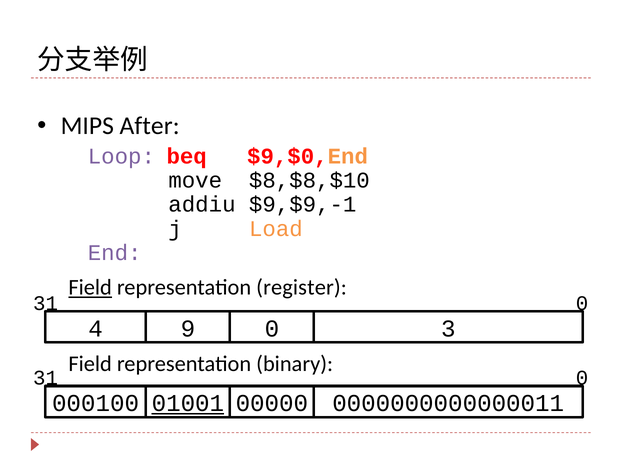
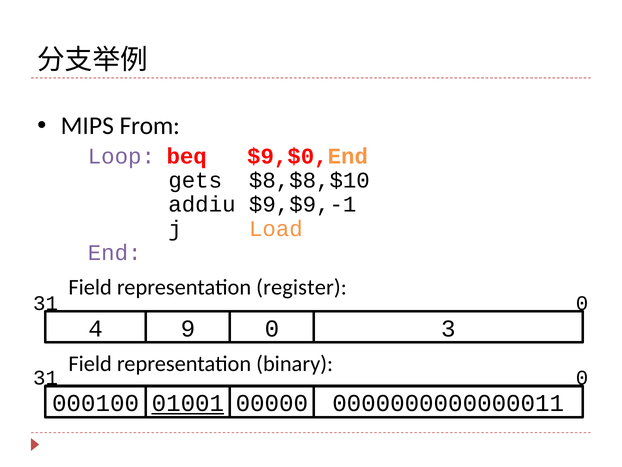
After: After -> From
move: move -> gets
Field at (90, 287) underline: present -> none
